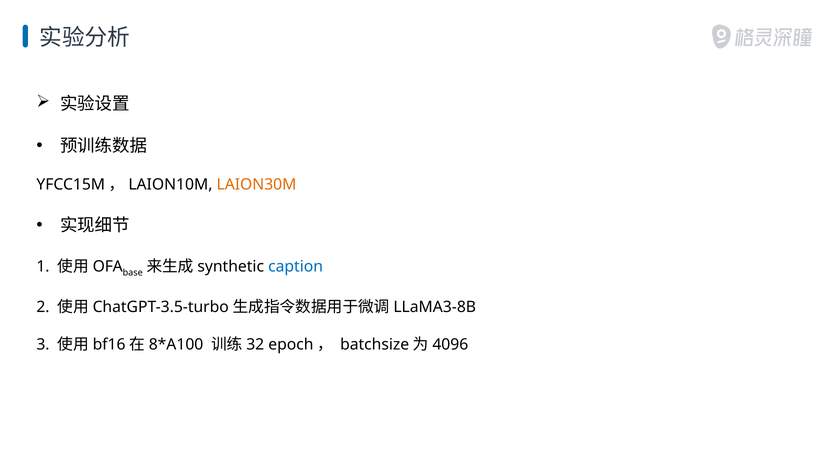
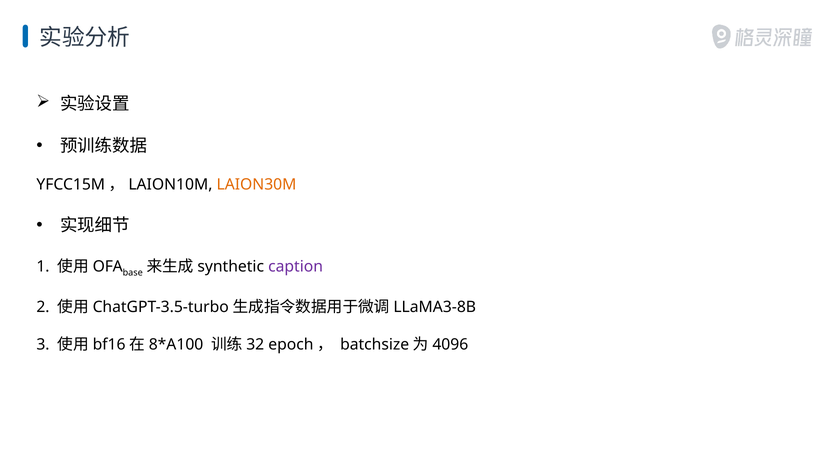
caption colour: blue -> purple
